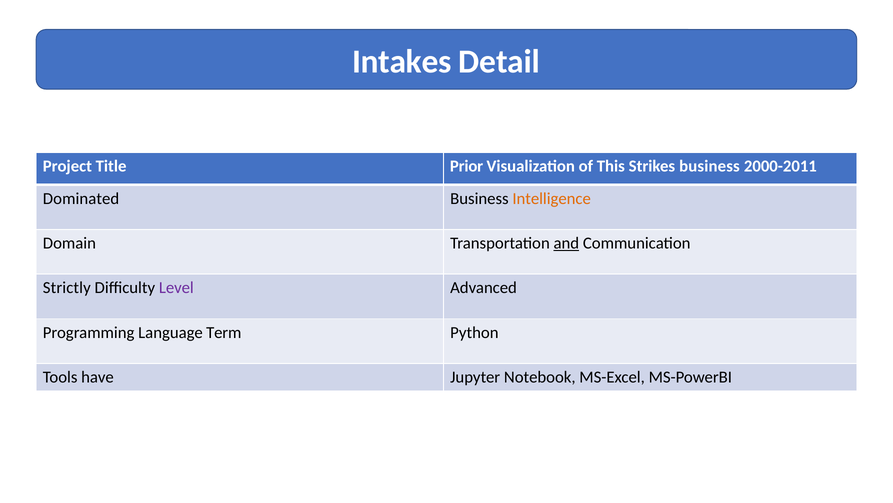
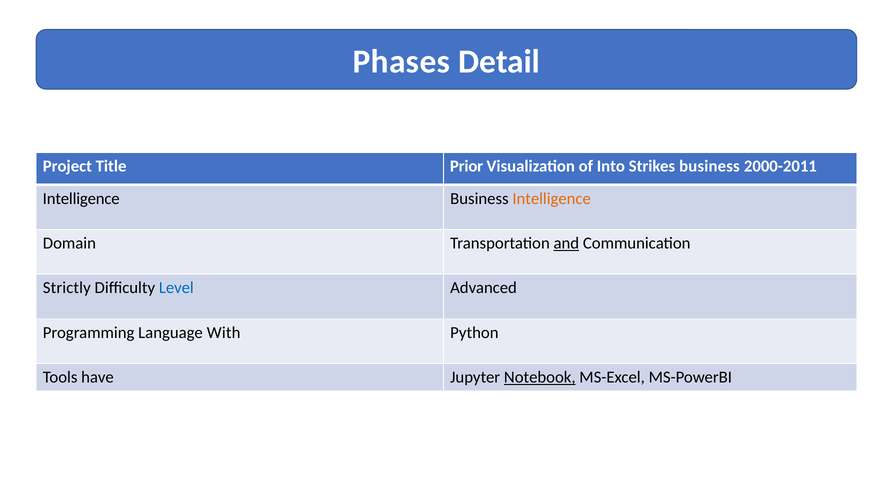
Intakes: Intakes -> Phases
This: This -> Into
Dominated at (81, 198): Dominated -> Intelligence
Level colour: purple -> blue
Term: Term -> With
Notebook underline: none -> present
